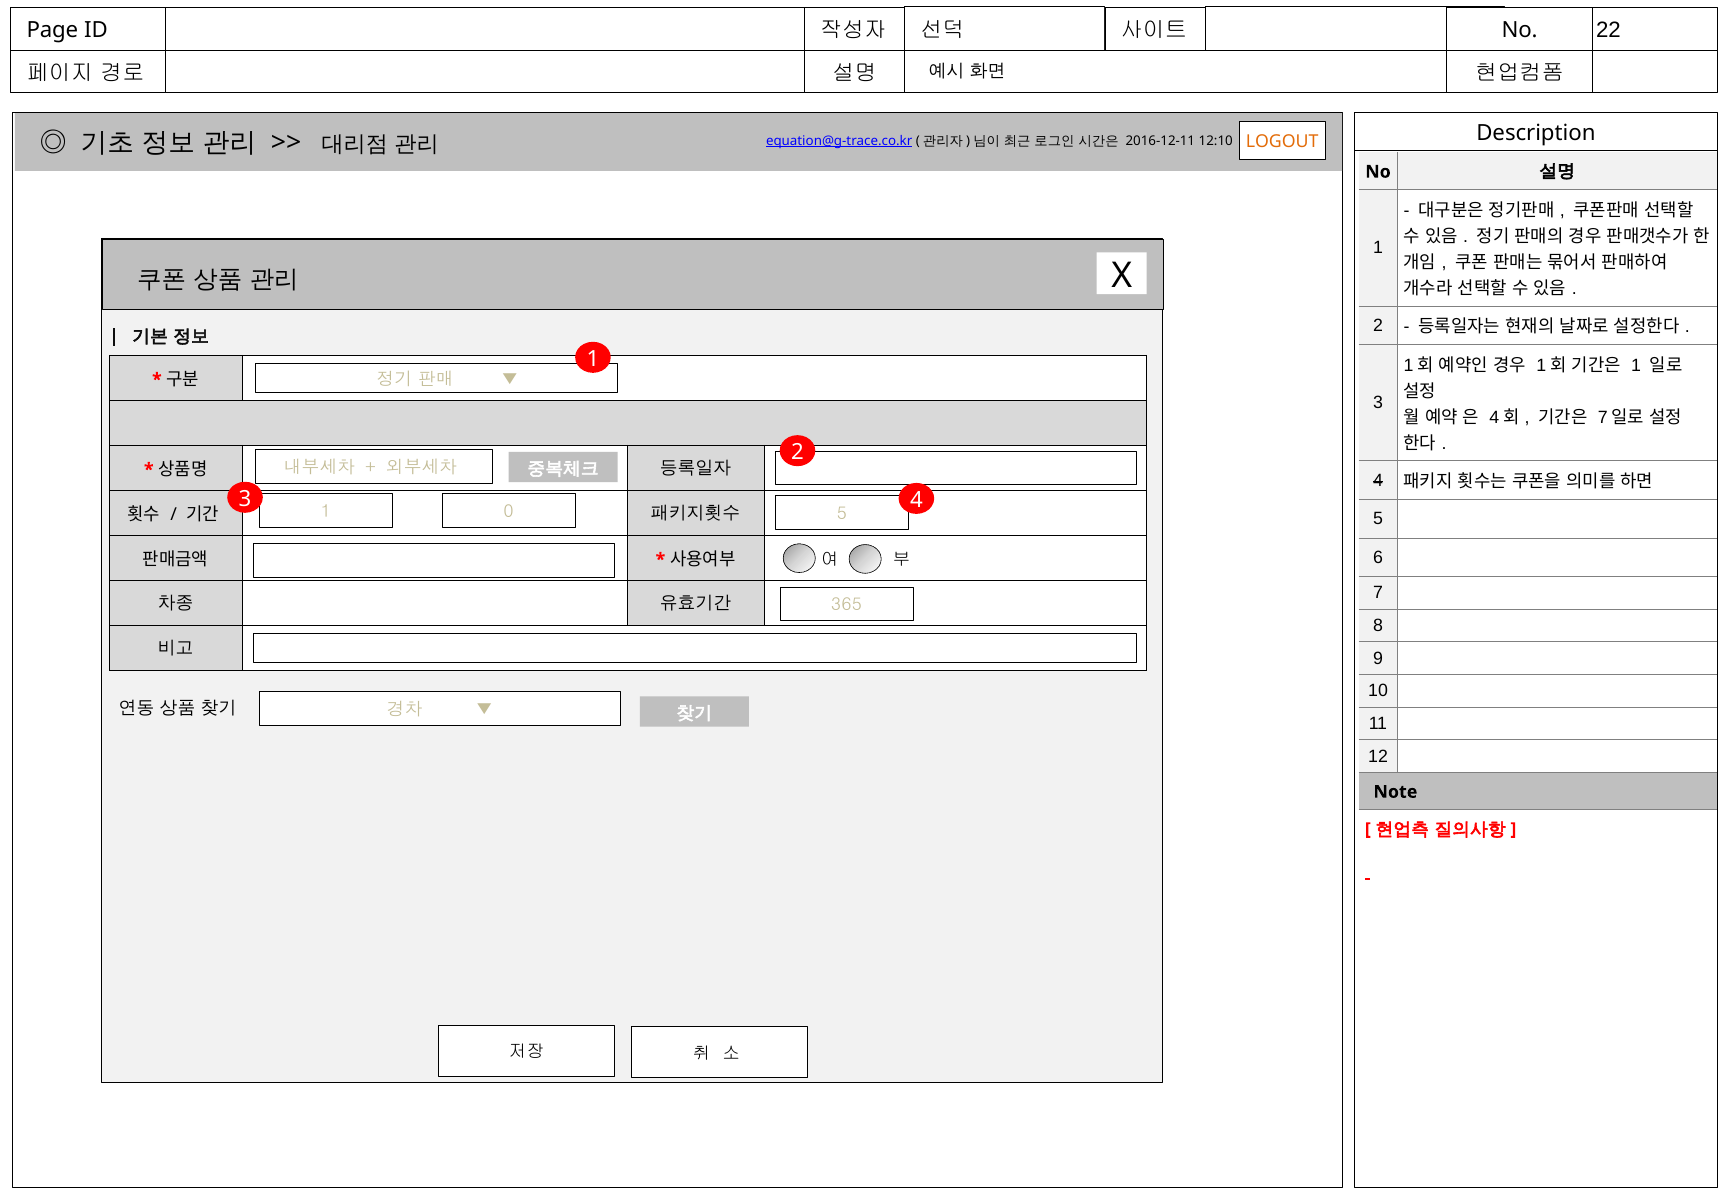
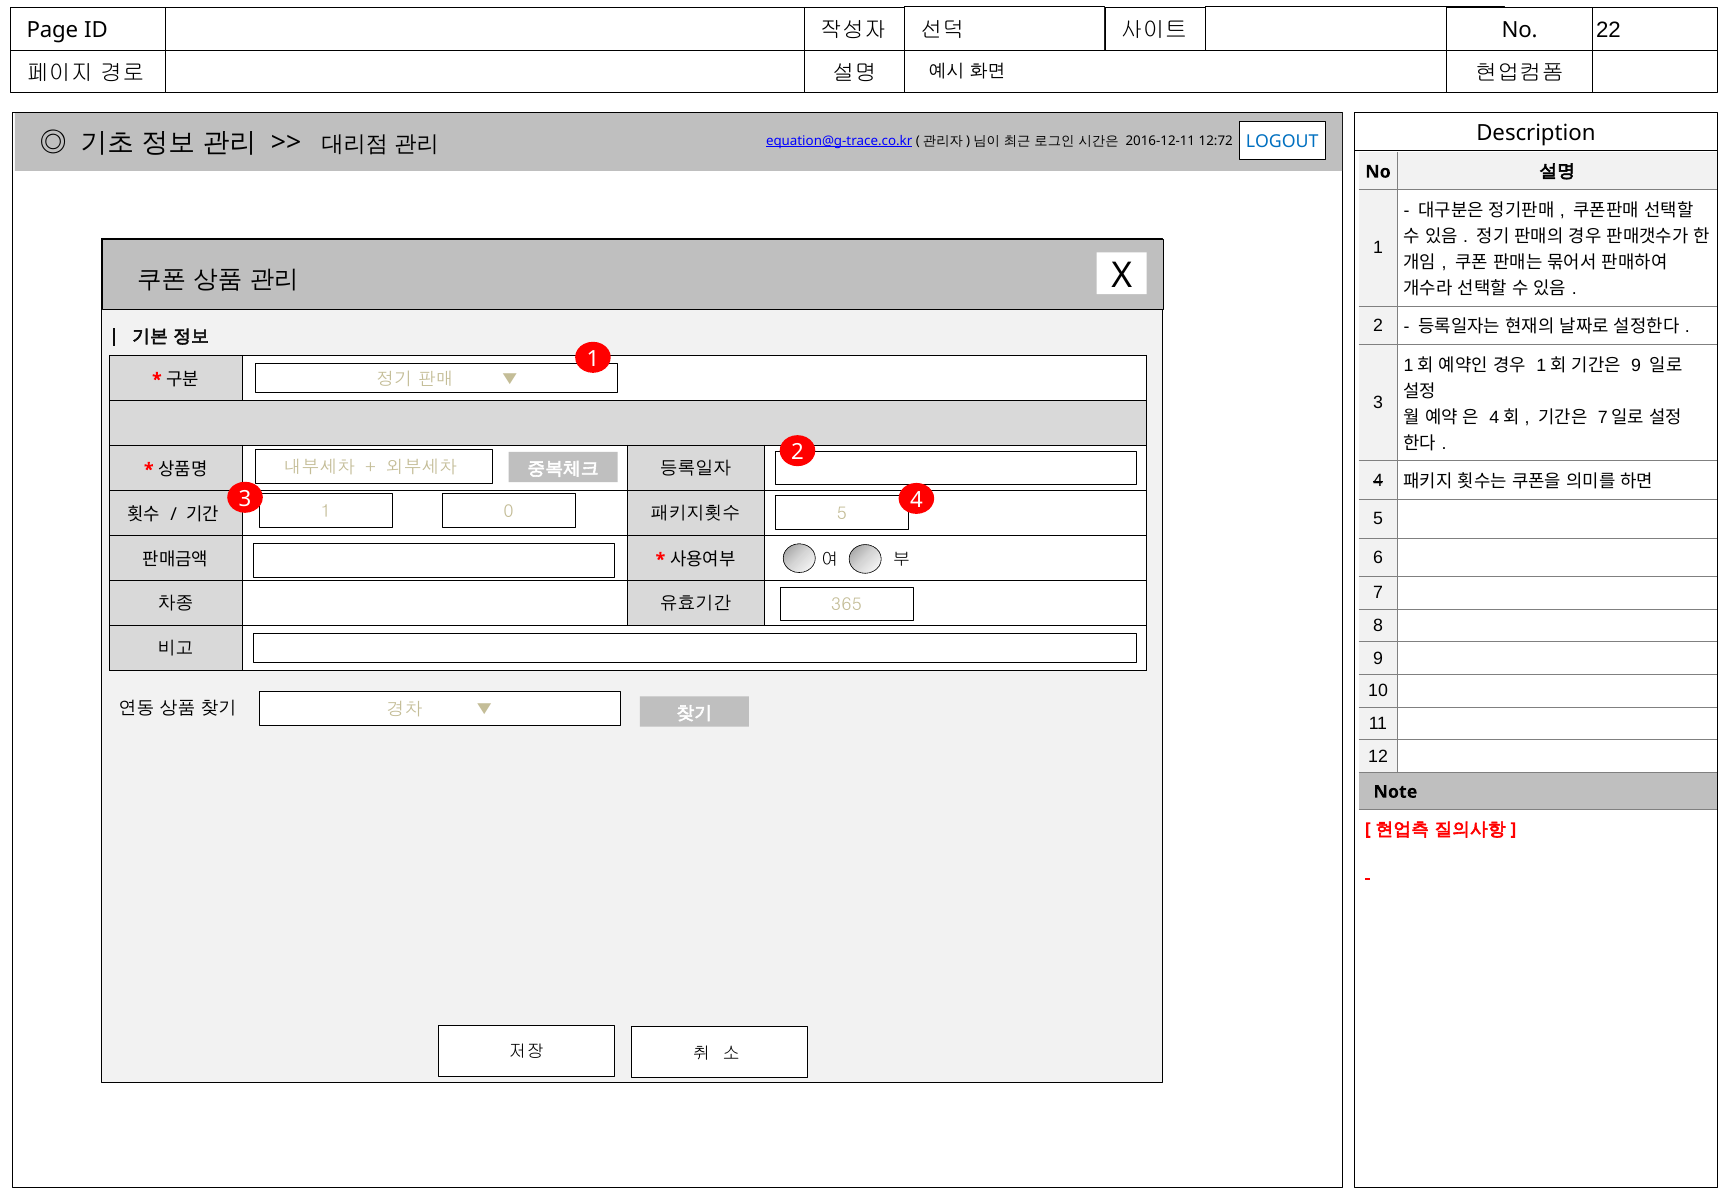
LOGOUT colour: orange -> blue
12:10: 12:10 -> 12:72
1 at (1636, 366): 1 -> 9
